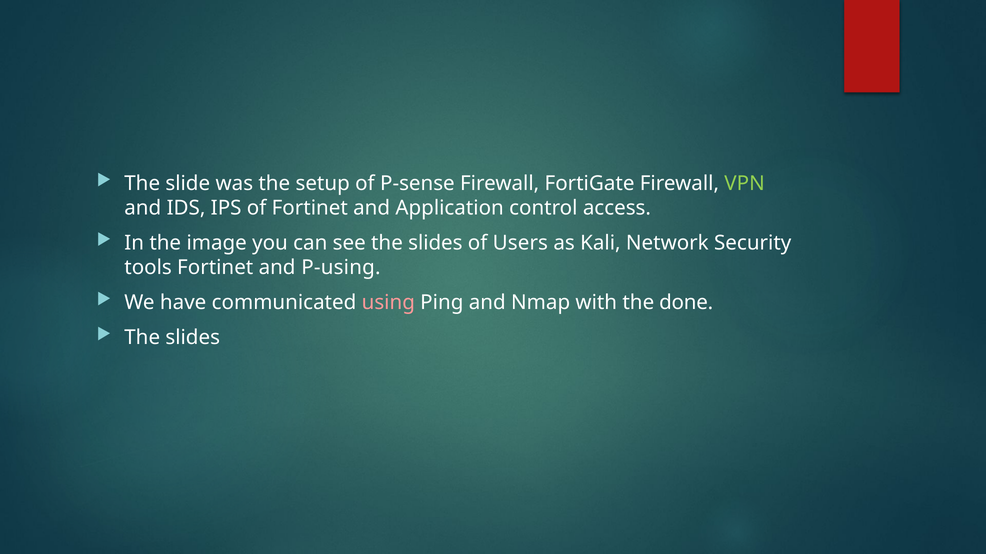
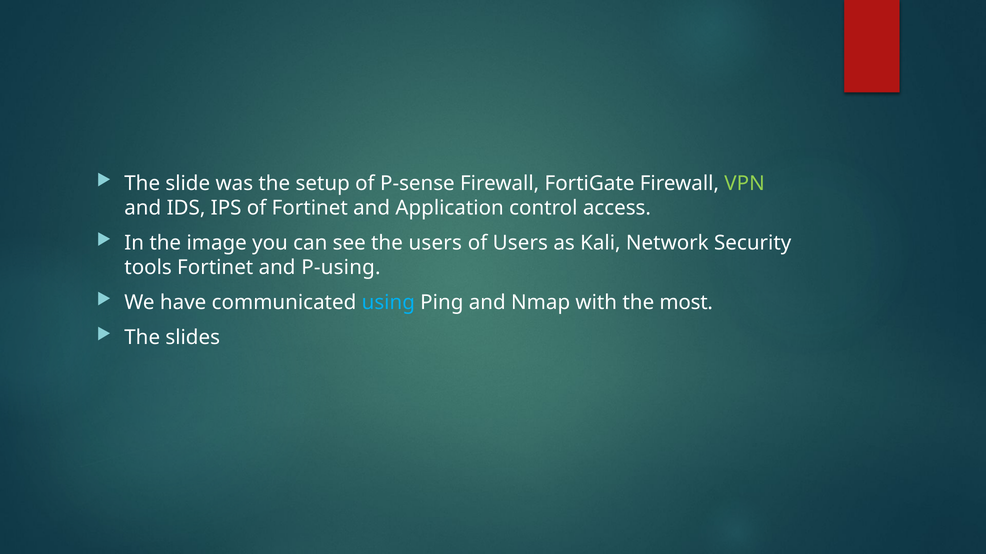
see the slides: slides -> users
using colour: pink -> light blue
done: done -> most
